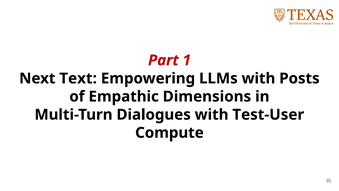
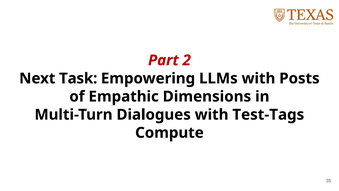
1: 1 -> 2
Text: Text -> Task
Test-User: Test-User -> Test-Tags
